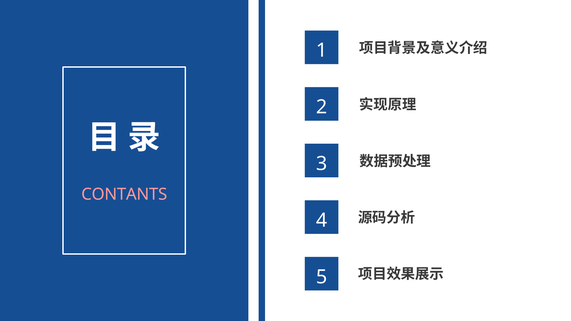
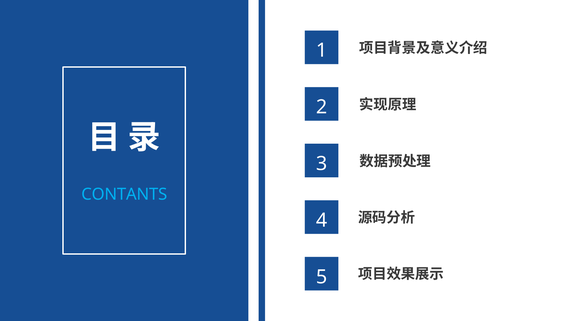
CONTANTS colour: pink -> light blue
